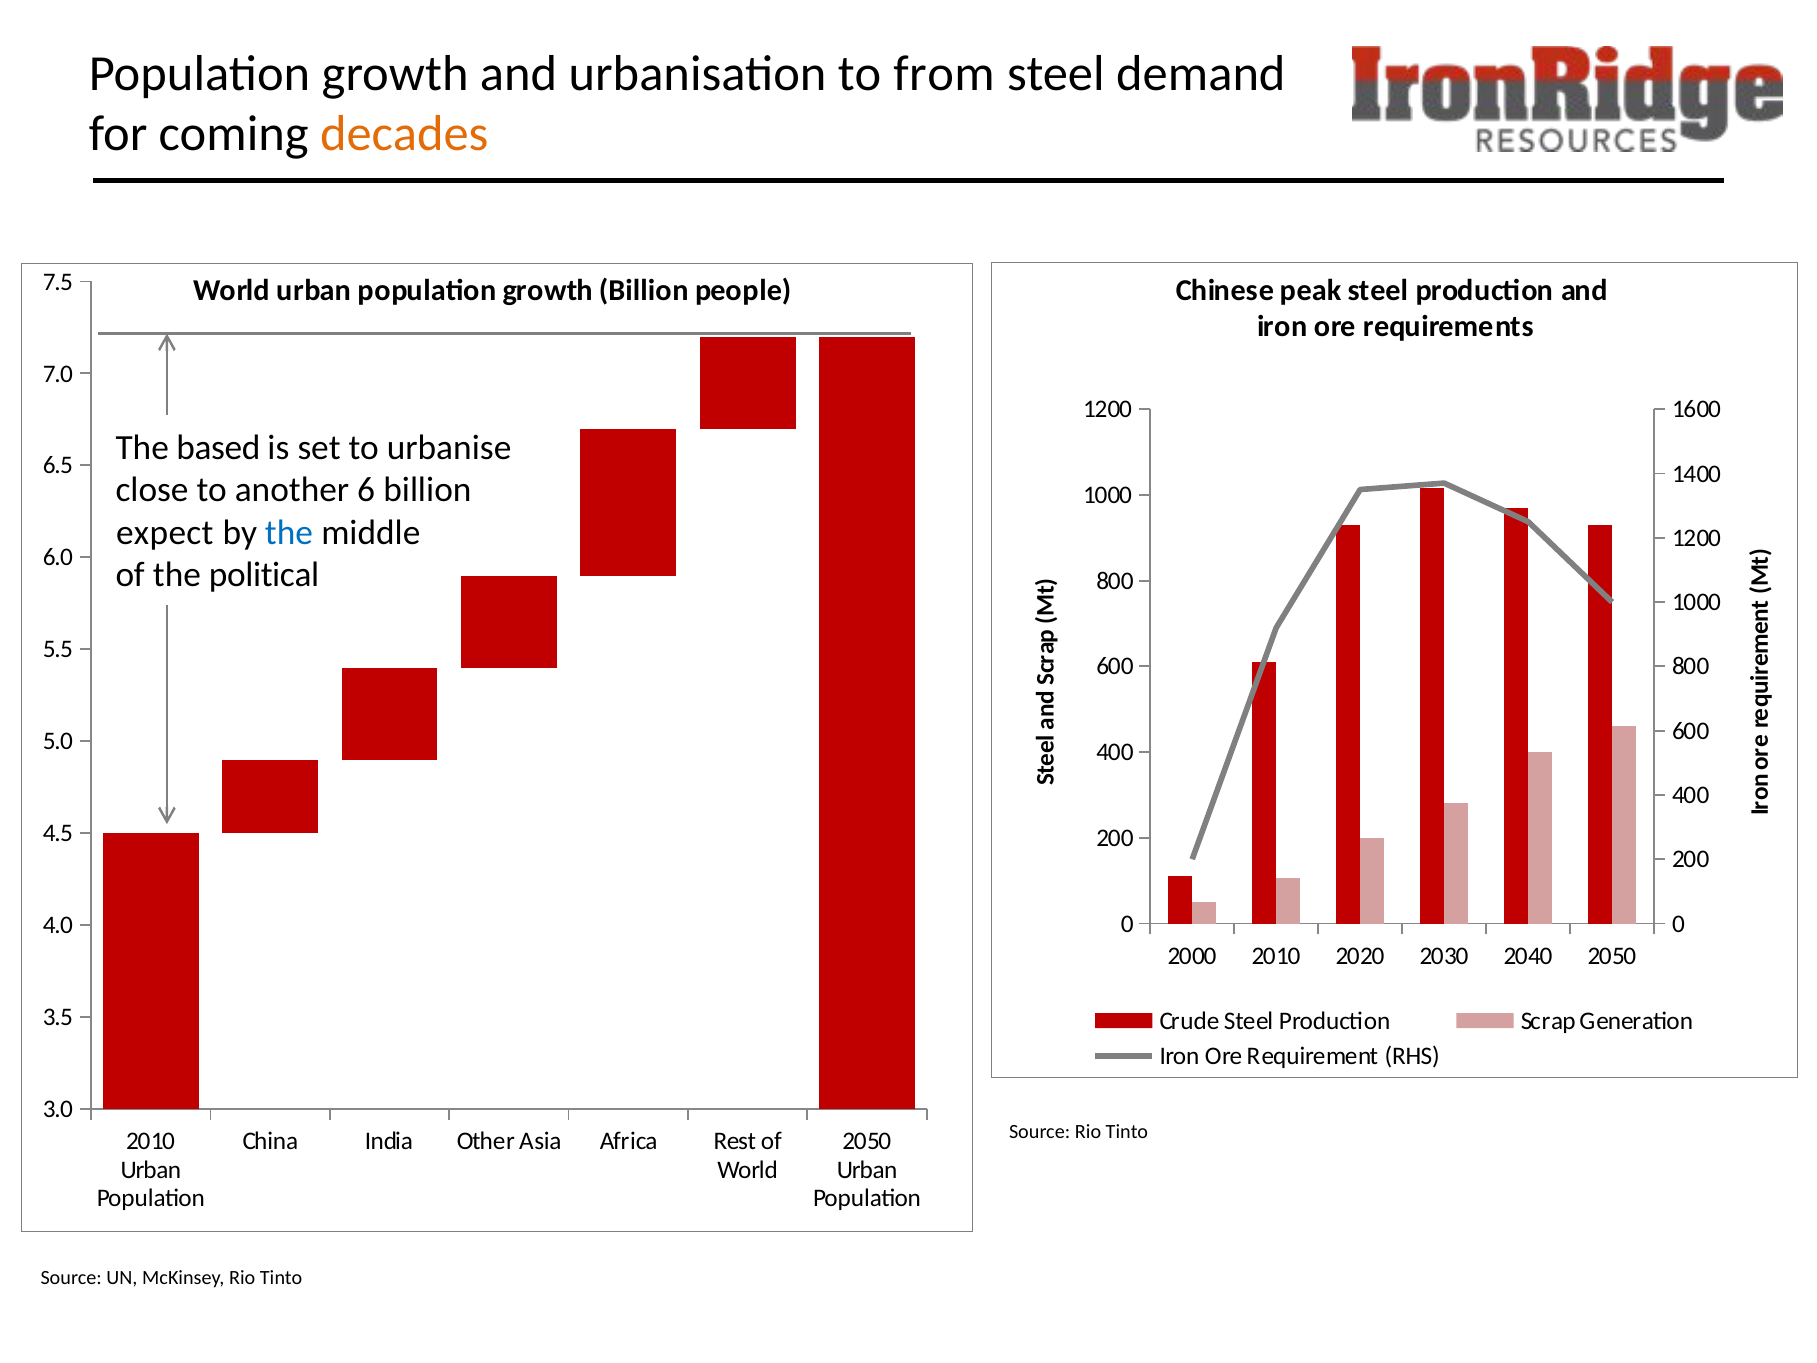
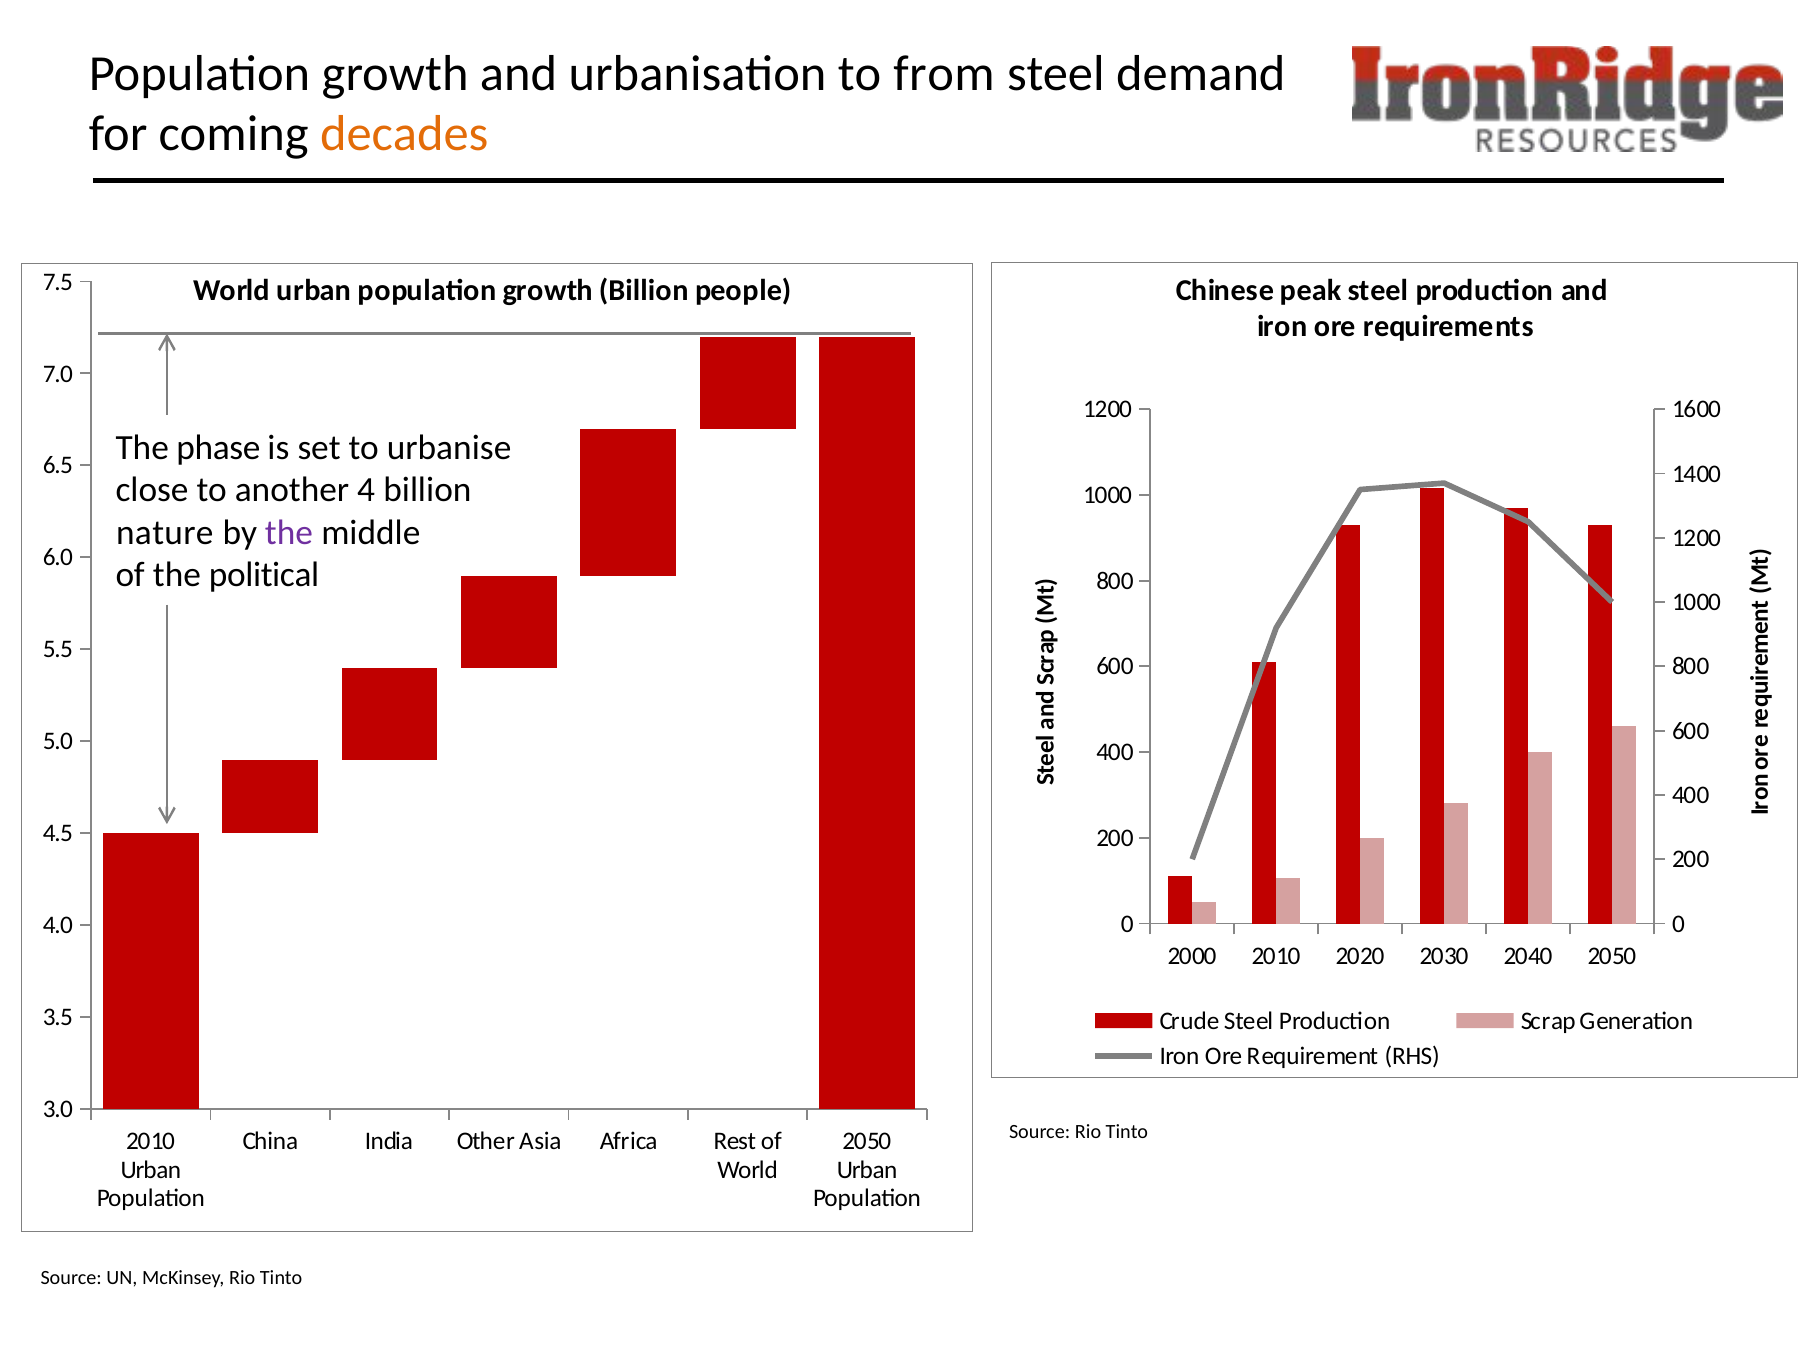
based: based -> phase
6: 6 -> 4
expect: expect -> nature
the at (289, 532) colour: blue -> purple
